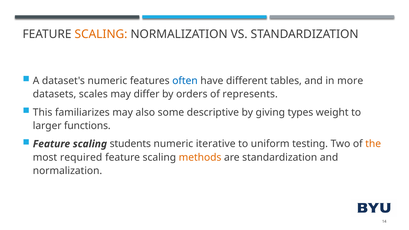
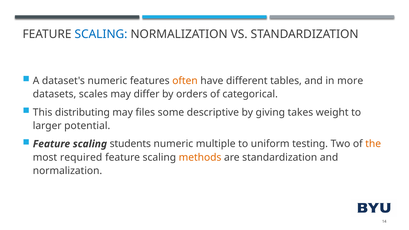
SCALING at (101, 34) colour: orange -> blue
often colour: blue -> orange
represents: represents -> categorical
familiarizes: familiarizes -> distributing
also: also -> files
types: types -> takes
functions: functions -> potential
iterative: iterative -> multiple
